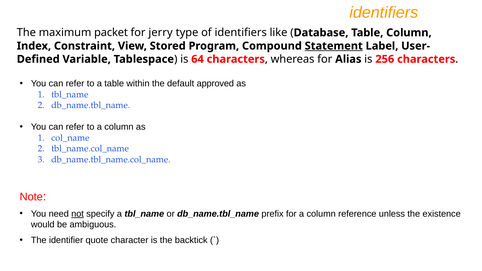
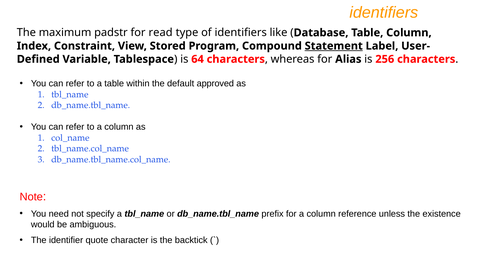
packet: packet -> padstr
jerry: jerry -> read
not underline: present -> none
